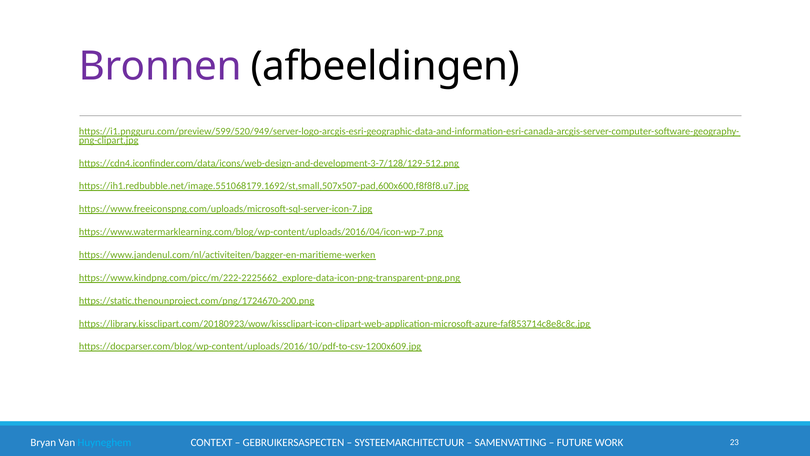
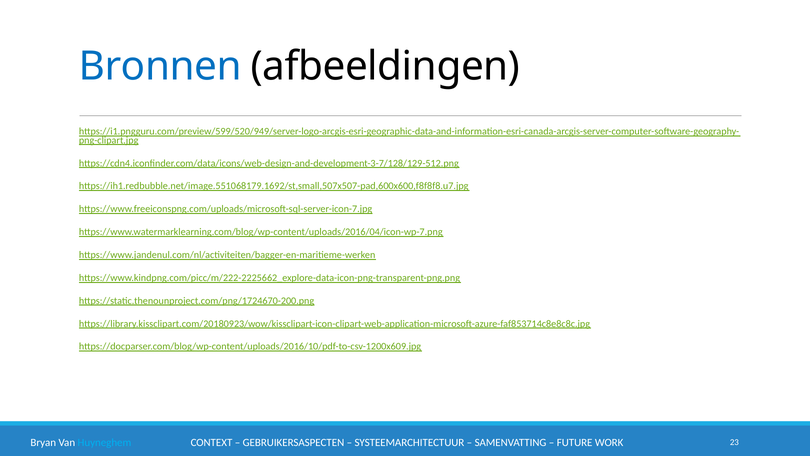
Bronnen colour: purple -> blue
